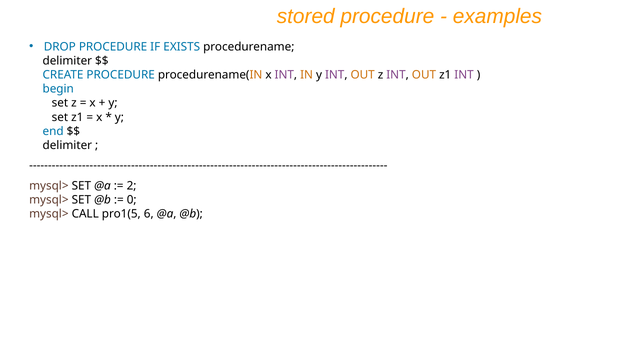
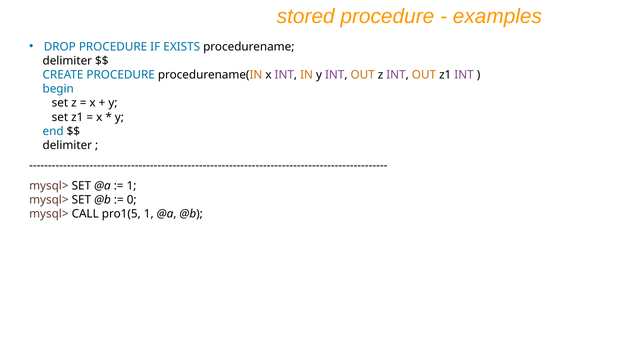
2 at (132, 186): 2 -> 1
pro1(5 6: 6 -> 1
